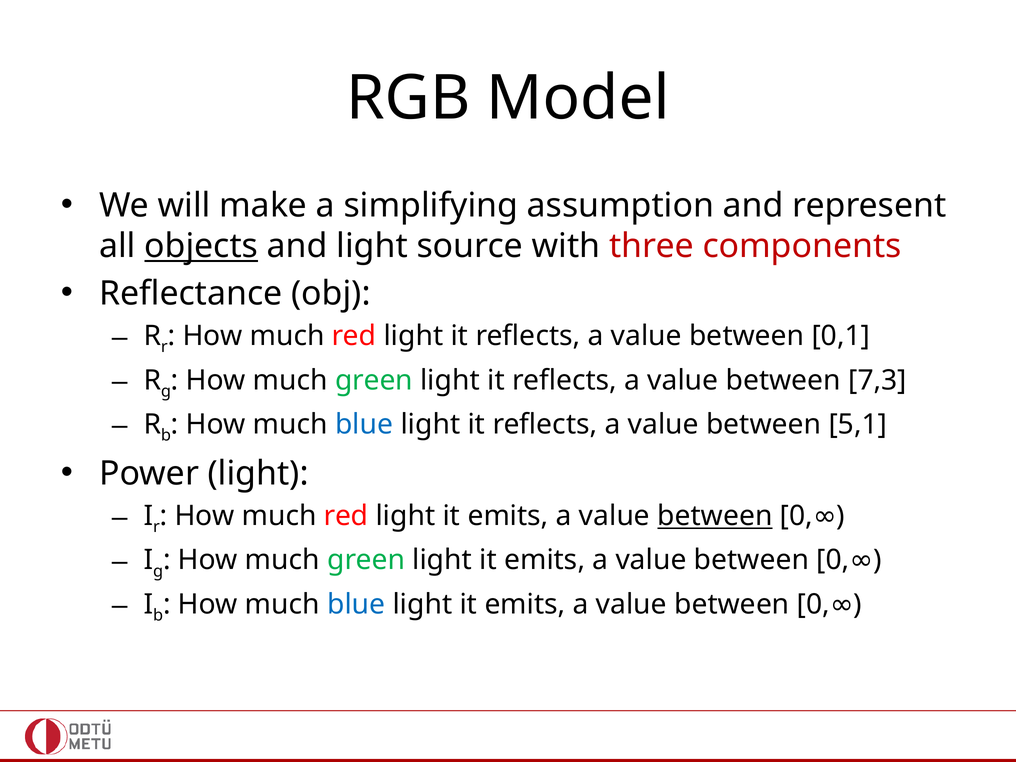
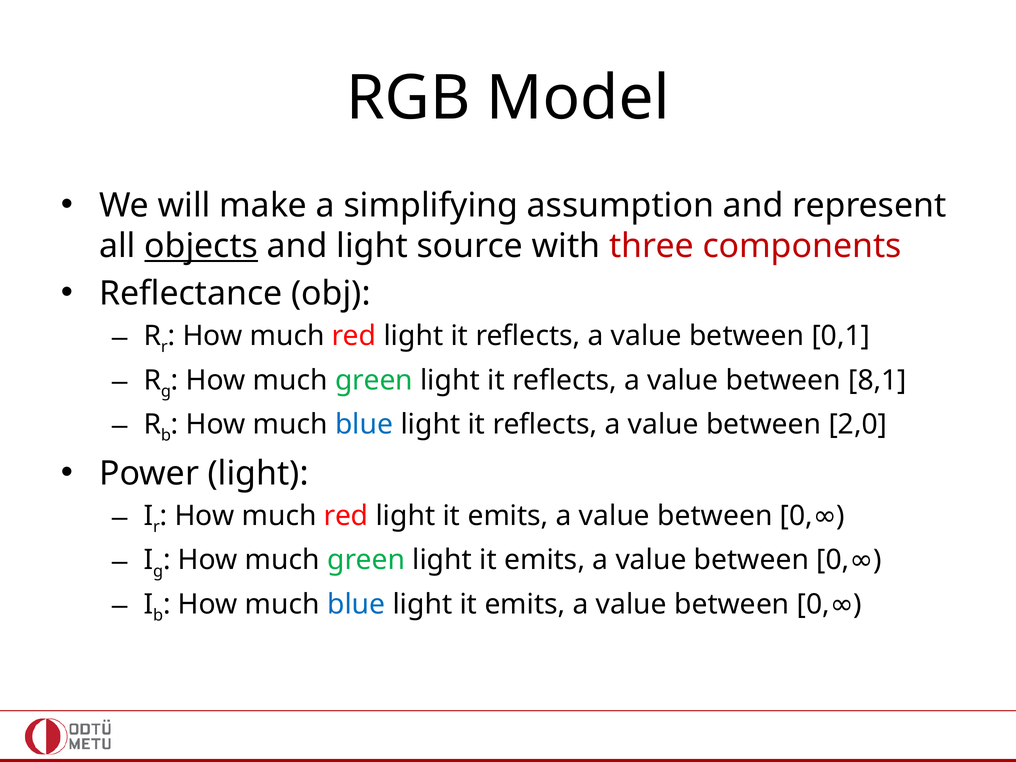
7,3: 7,3 -> 8,1
5,1: 5,1 -> 2,0
between at (715, 516) underline: present -> none
